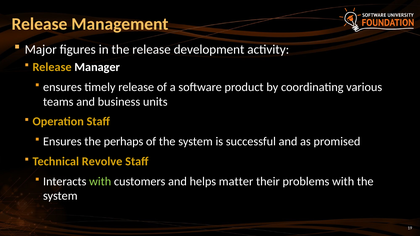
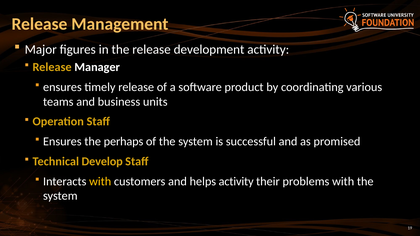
Revolve: Revolve -> Develop
with at (100, 182) colour: light green -> yellow
helps matter: matter -> activity
